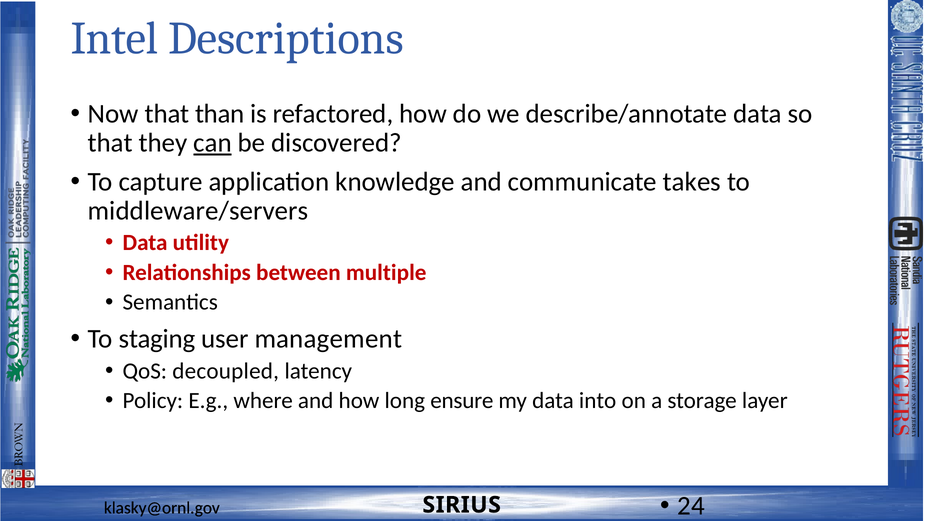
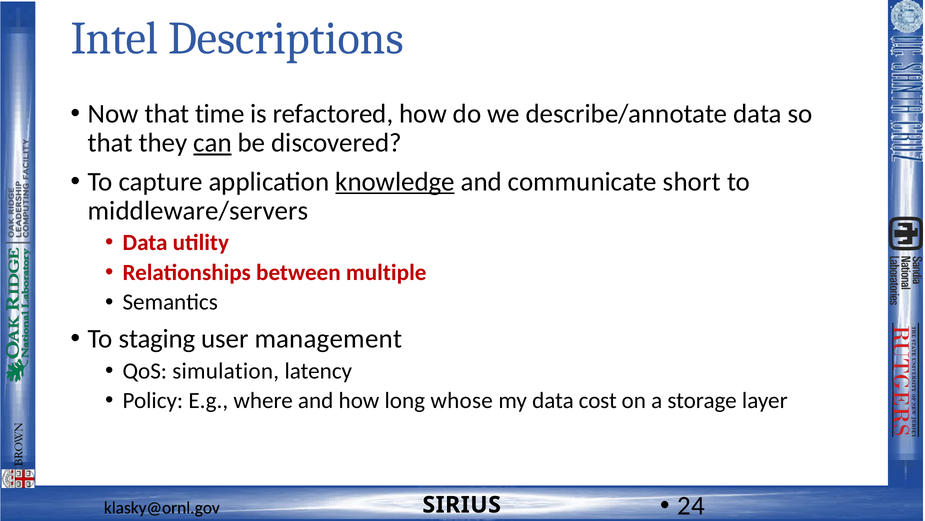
than: than -> time
knowledge underline: none -> present
takes: takes -> short
decoupled: decoupled -> simulation
ensure: ensure -> whose
into: into -> cost
